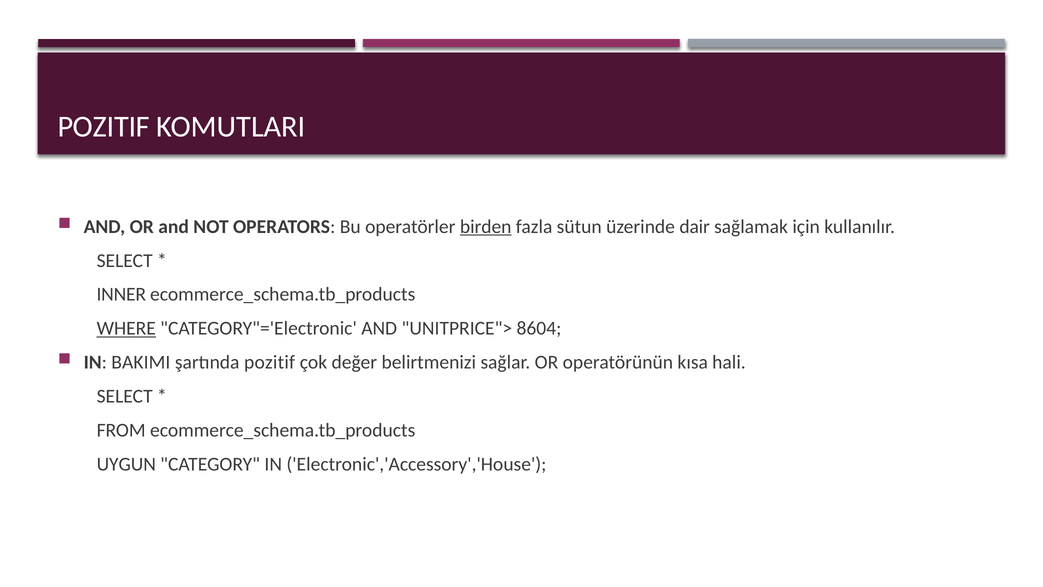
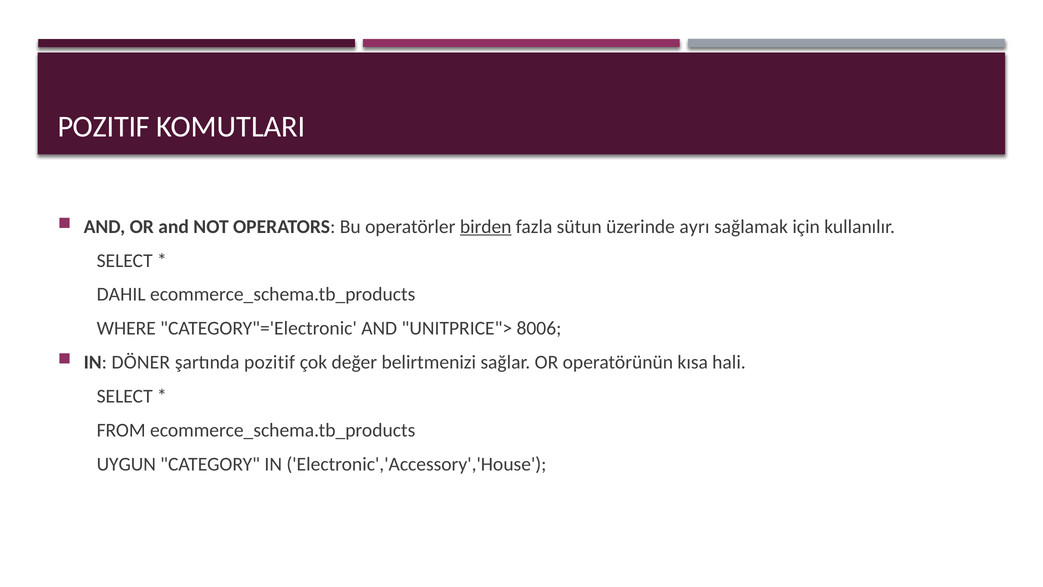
dair: dair -> ayrı
INNER: INNER -> DAHIL
WHERE underline: present -> none
8604: 8604 -> 8006
BAKIMI: BAKIMI -> DÖNER
